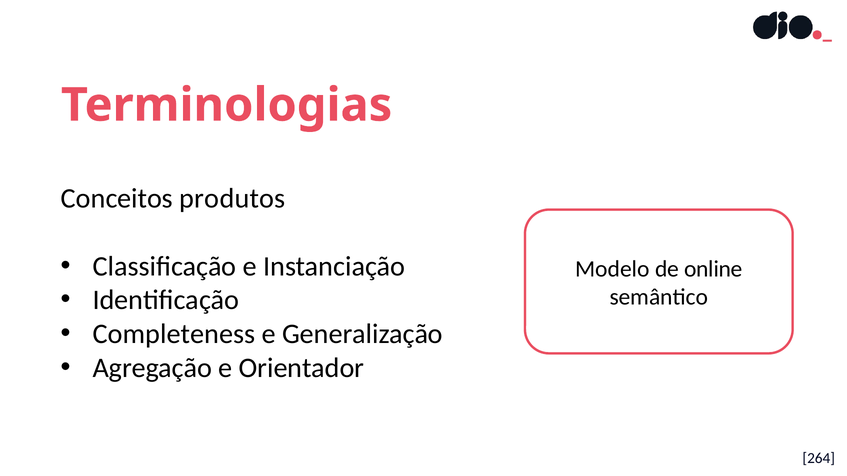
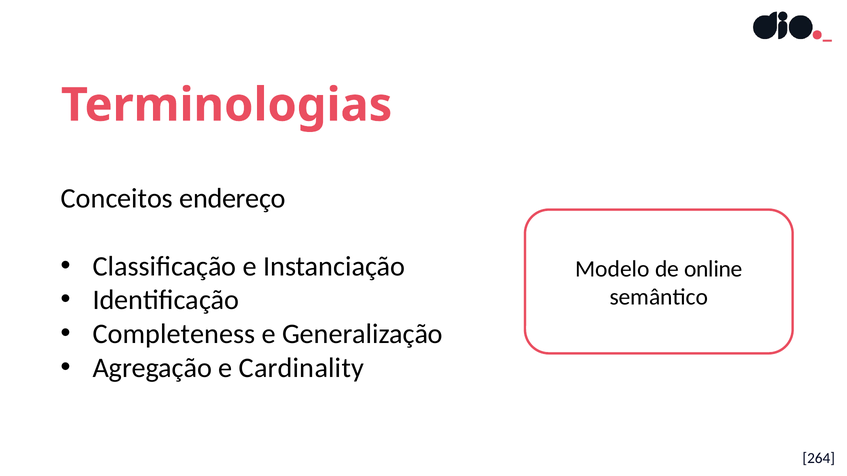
produtos: produtos -> endereço
Orientador: Orientador -> Cardinality
